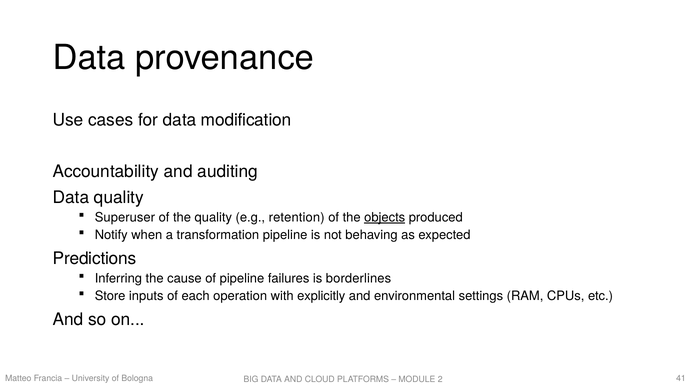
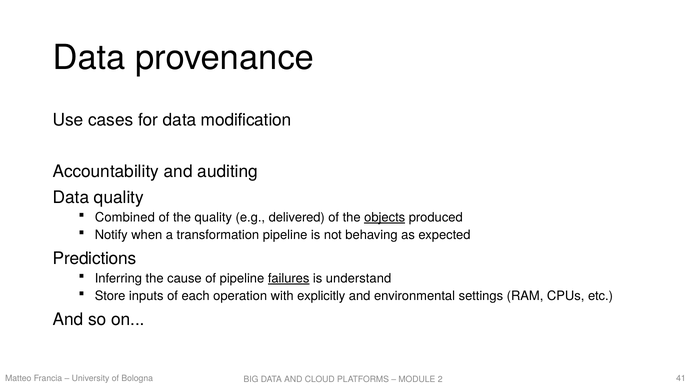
Superuser: Superuser -> Combined
retention: retention -> delivered
failures underline: none -> present
borderlines: borderlines -> understand
